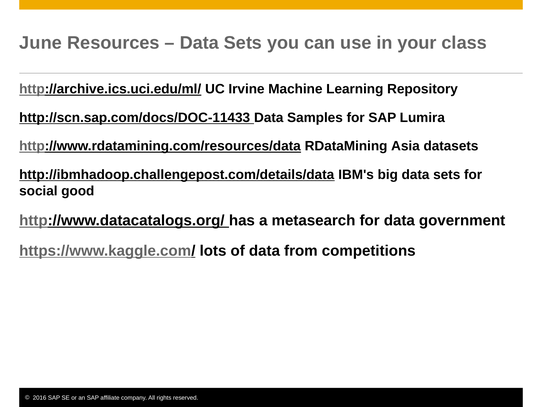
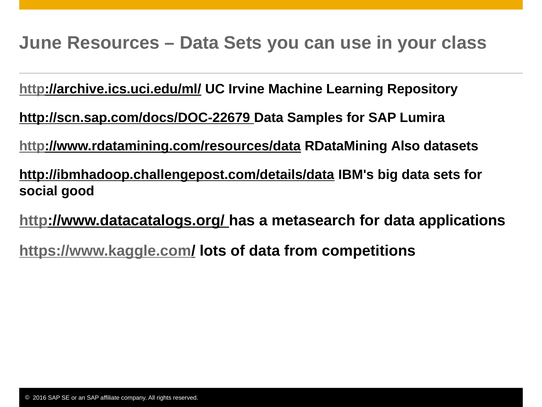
http://scn.sap.com/docs/DOC-11433: http://scn.sap.com/docs/DOC-11433 -> http://scn.sap.com/docs/DOC-22679
Asia: Asia -> Also
government: government -> applications
